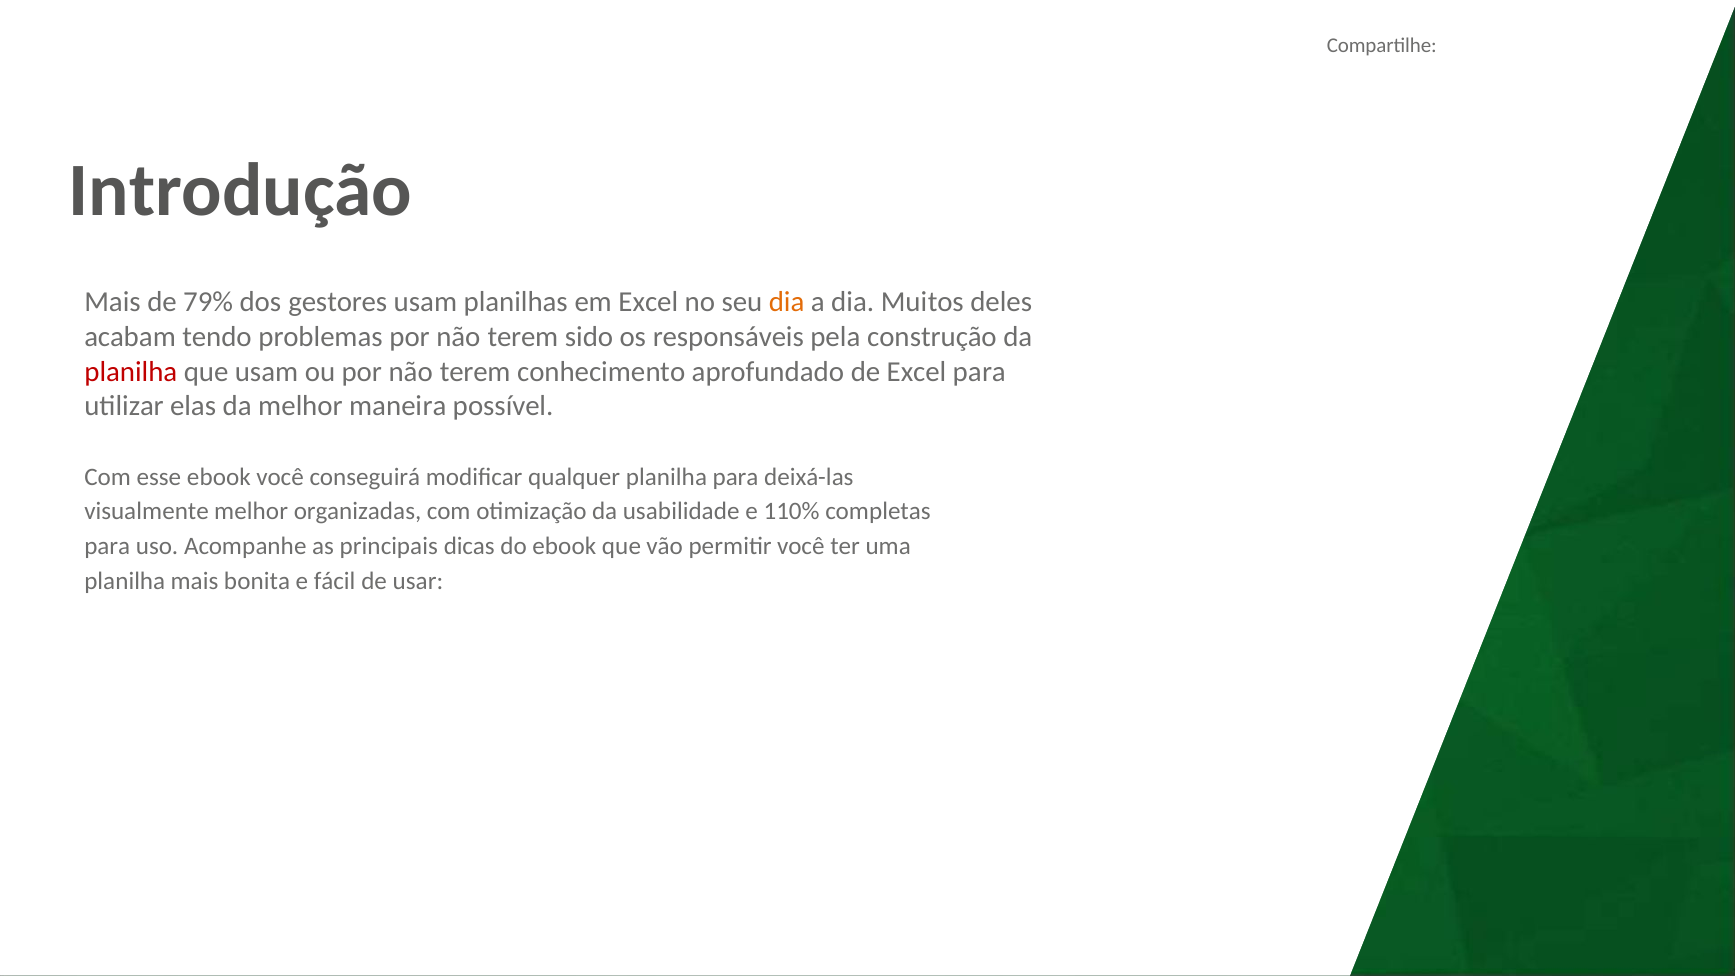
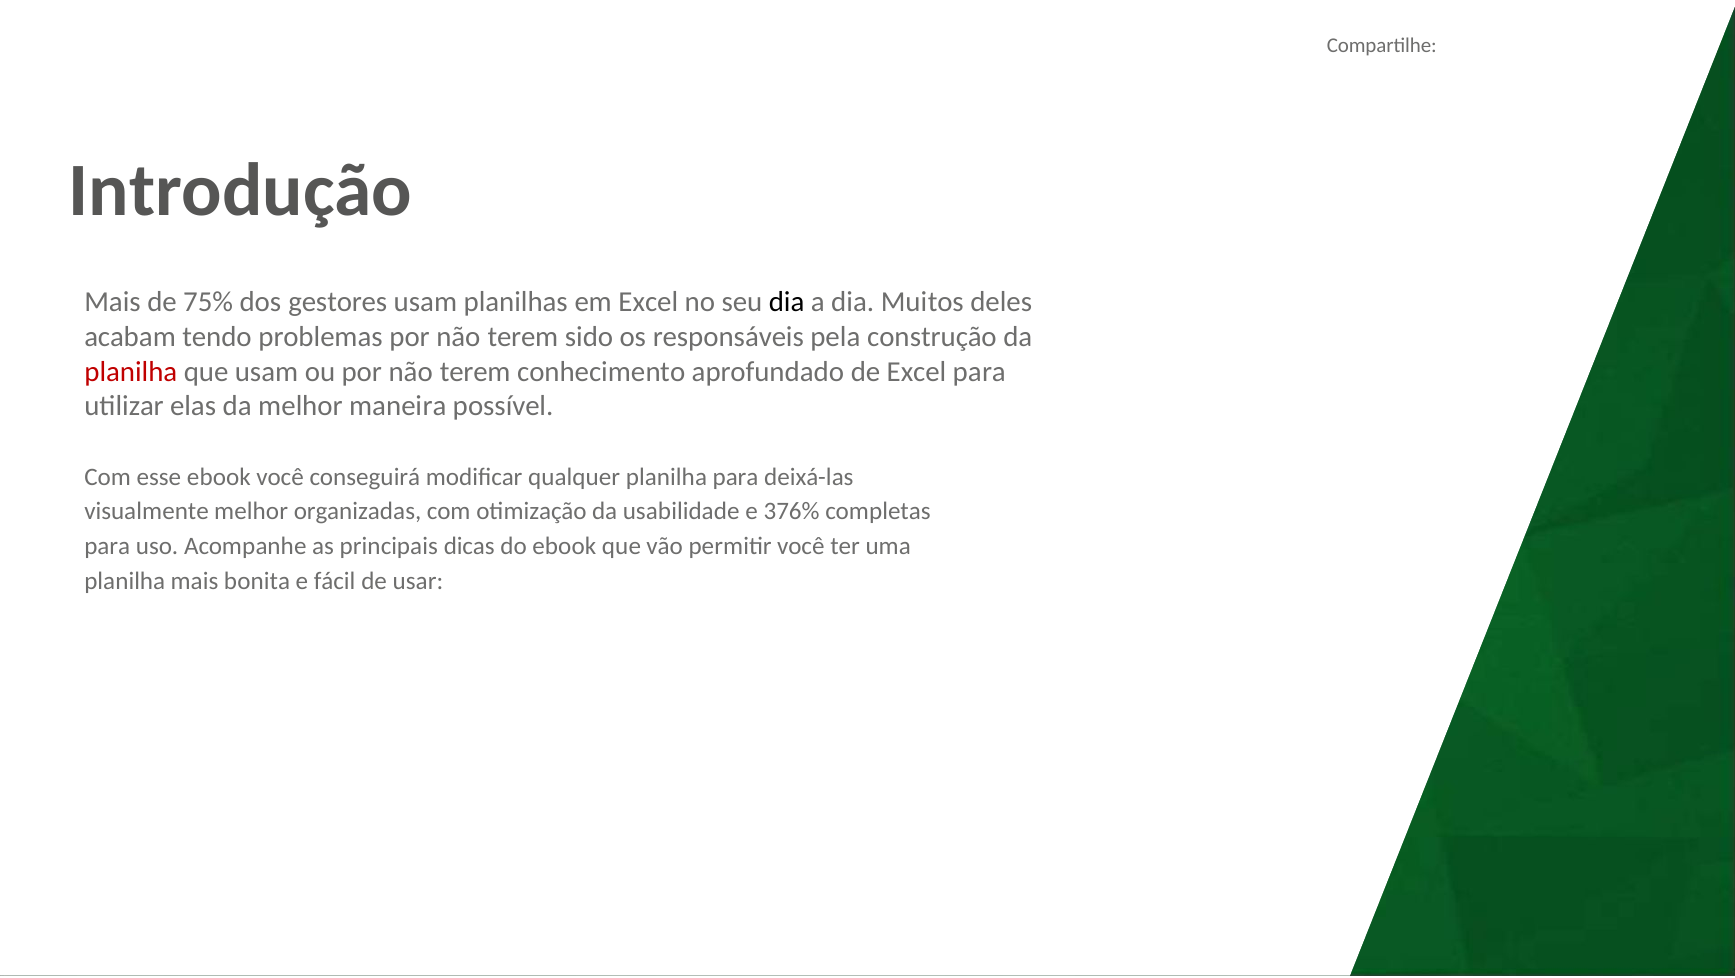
79%: 79% -> 75%
dia at (787, 302) colour: orange -> black
110%: 110% -> 376%
